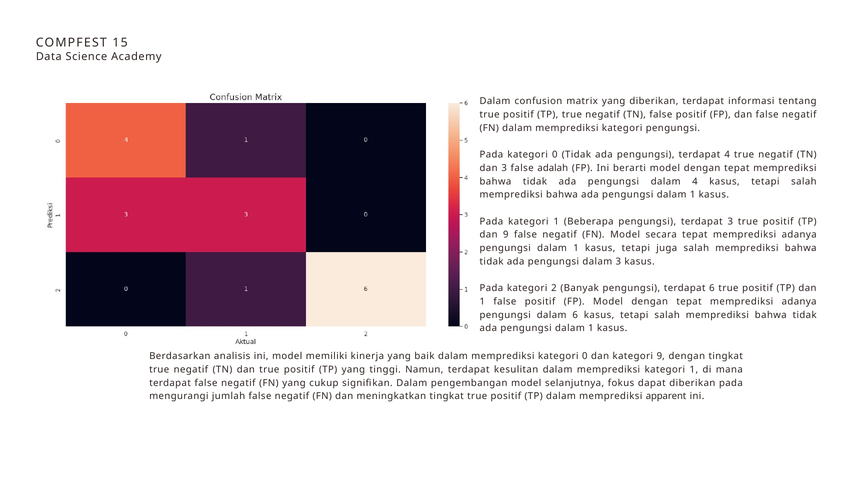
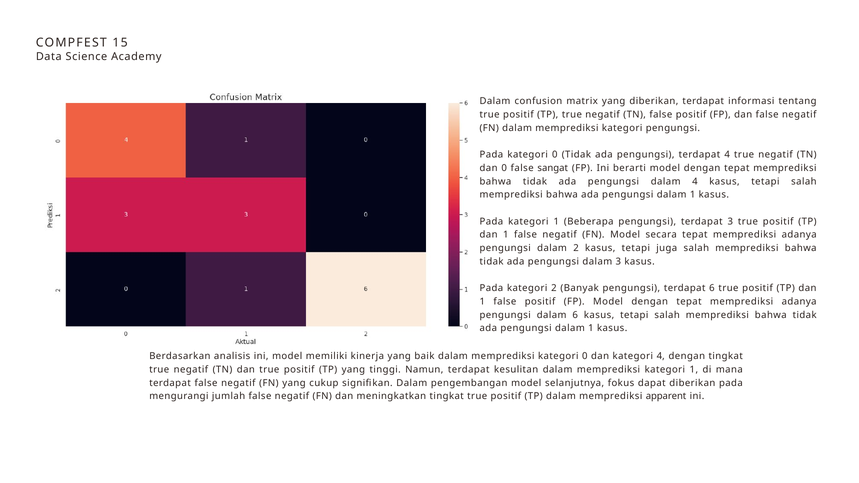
dan 3: 3 -> 0
adalah: adalah -> sangat
9 at (506, 235): 9 -> 1
1 at (576, 248): 1 -> 2
kategori 9: 9 -> 4
